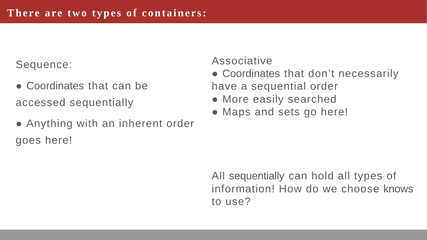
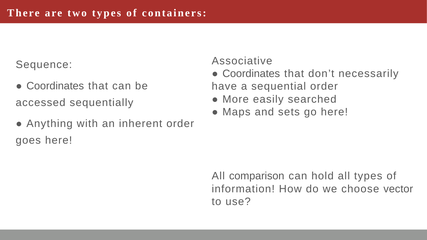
All sequentially: sequentially -> comparison
knows: knows -> vector
